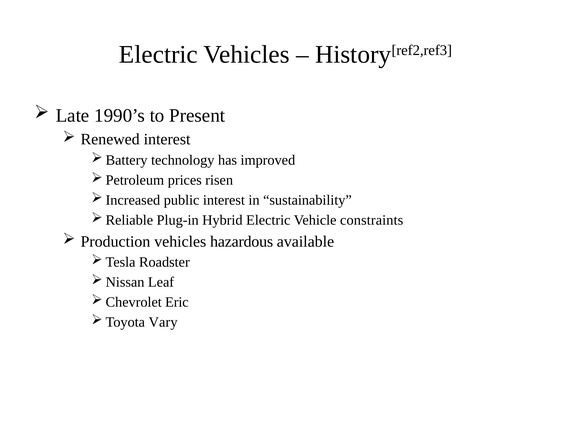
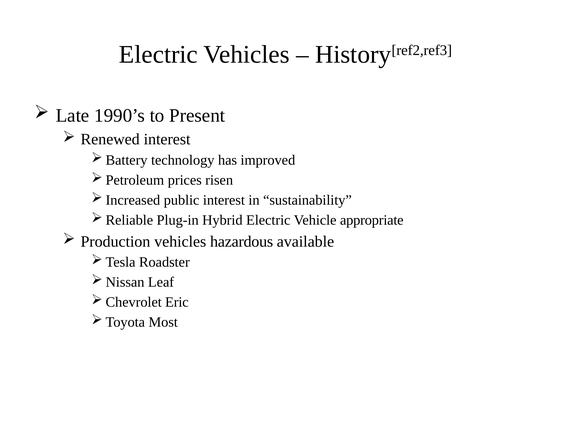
constraints: constraints -> appropriate
Vary: Vary -> Most
